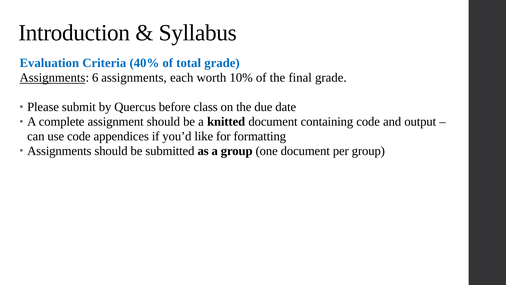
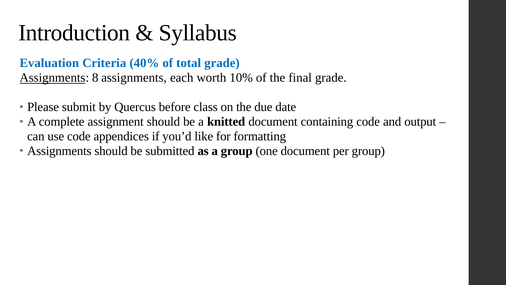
6: 6 -> 8
